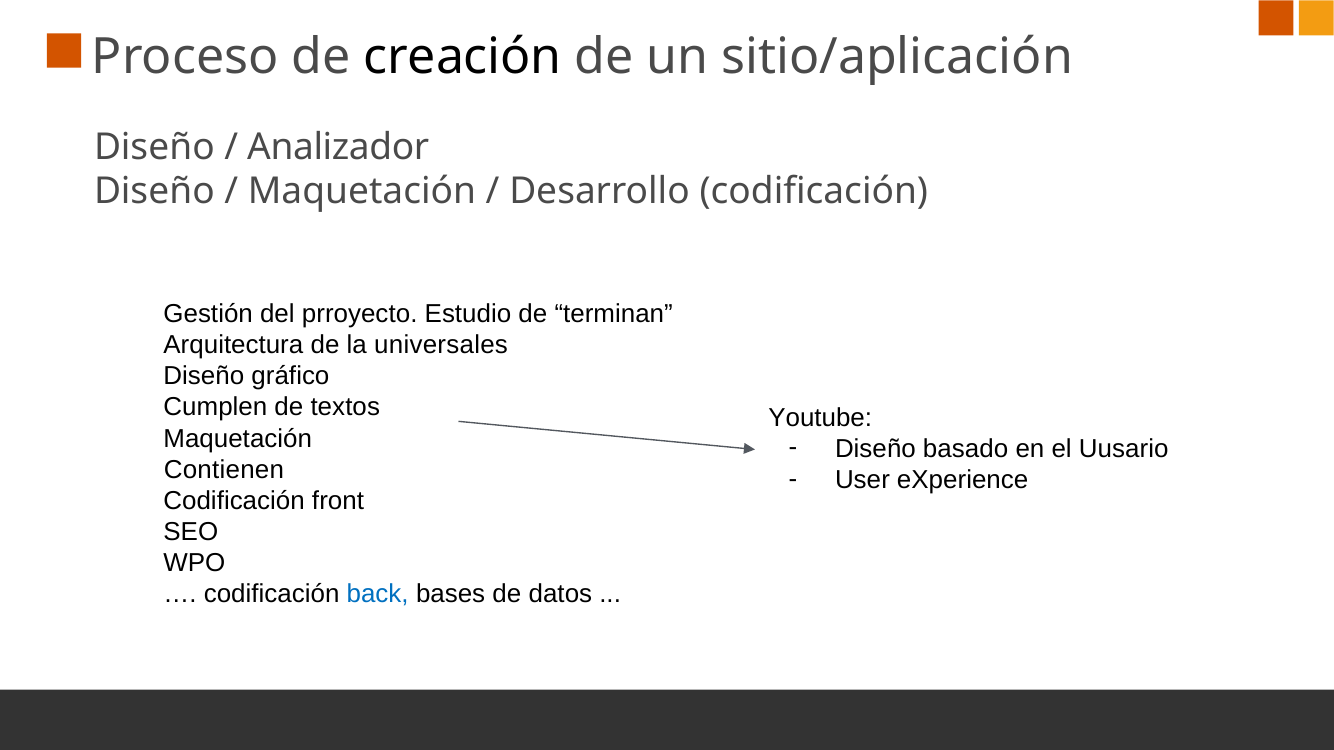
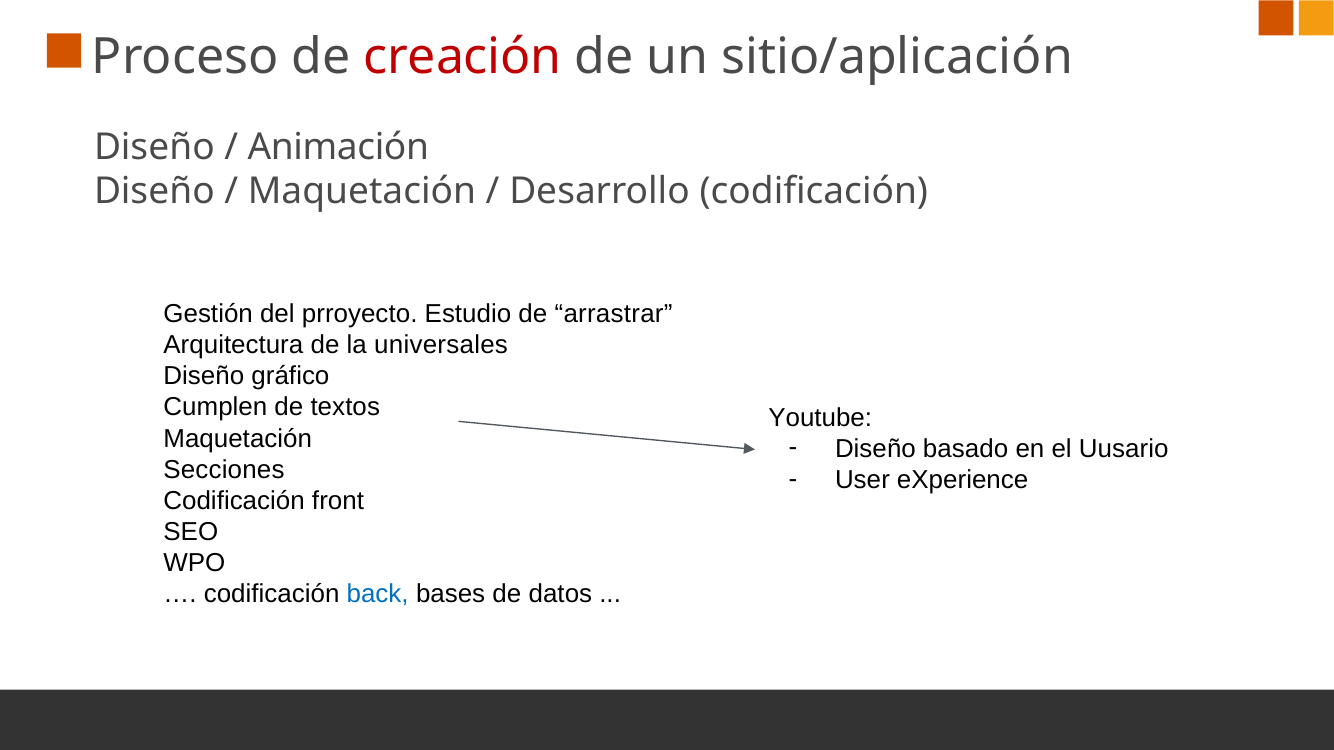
creación colour: black -> red
Analizador: Analizador -> Animación
terminan: terminan -> arrastrar
Contienen: Contienen -> Secciones
